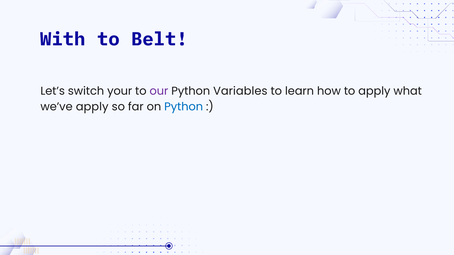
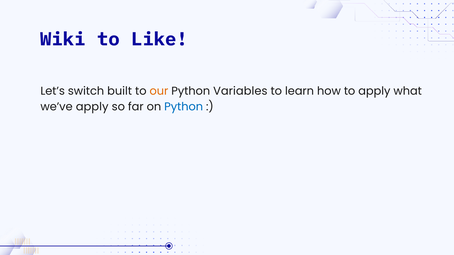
With: With -> Wiki
Belt: Belt -> Like
your: your -> built
our colour: purple -> orange
